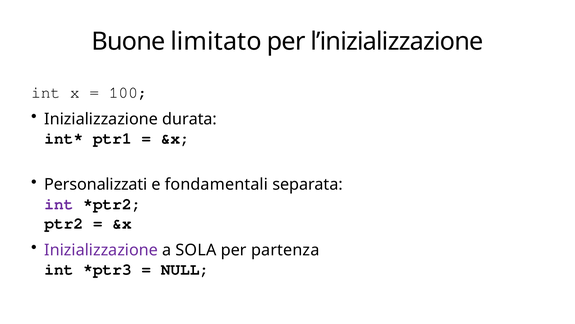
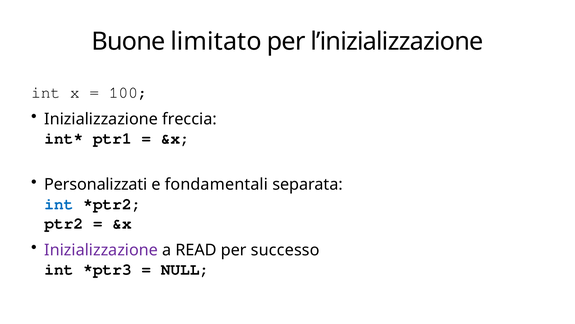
durata: durata -> freccia
int at (59, 204) colour: purple -> blue
SOLA: SOLA -> READ
partenza: partenza -> successo
